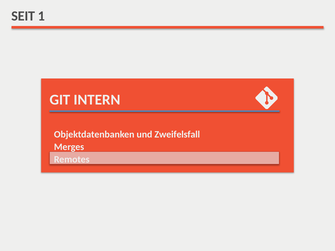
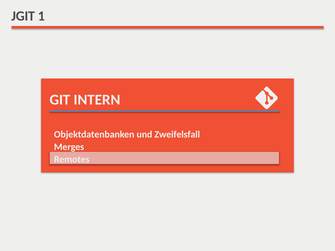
SEIT: SEIT -> JGIT
